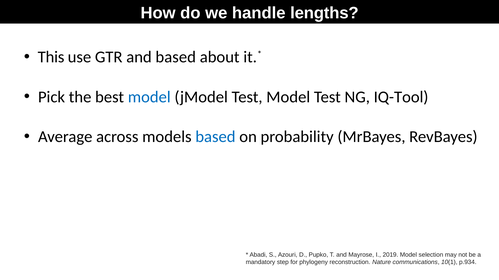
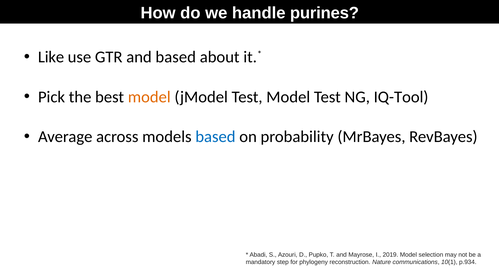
lengths: lengths -> purines
This: This -> Like
model at (149, 97) colour: blue -> orange
